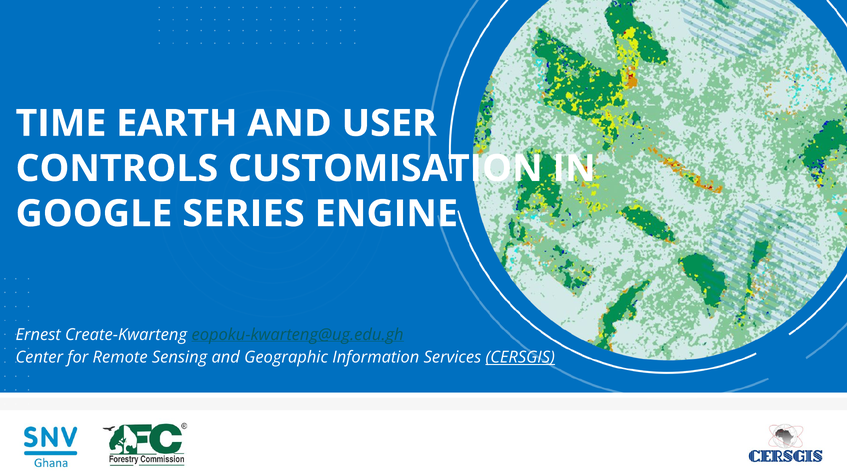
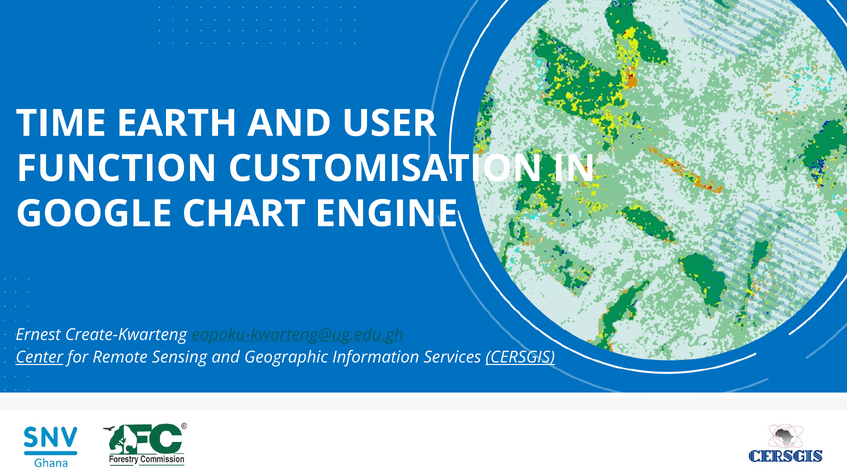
CONTROLS: CONTROLS -> FUNCTION
SERIES: SERIES -> CHART
Center underline: none -> present
